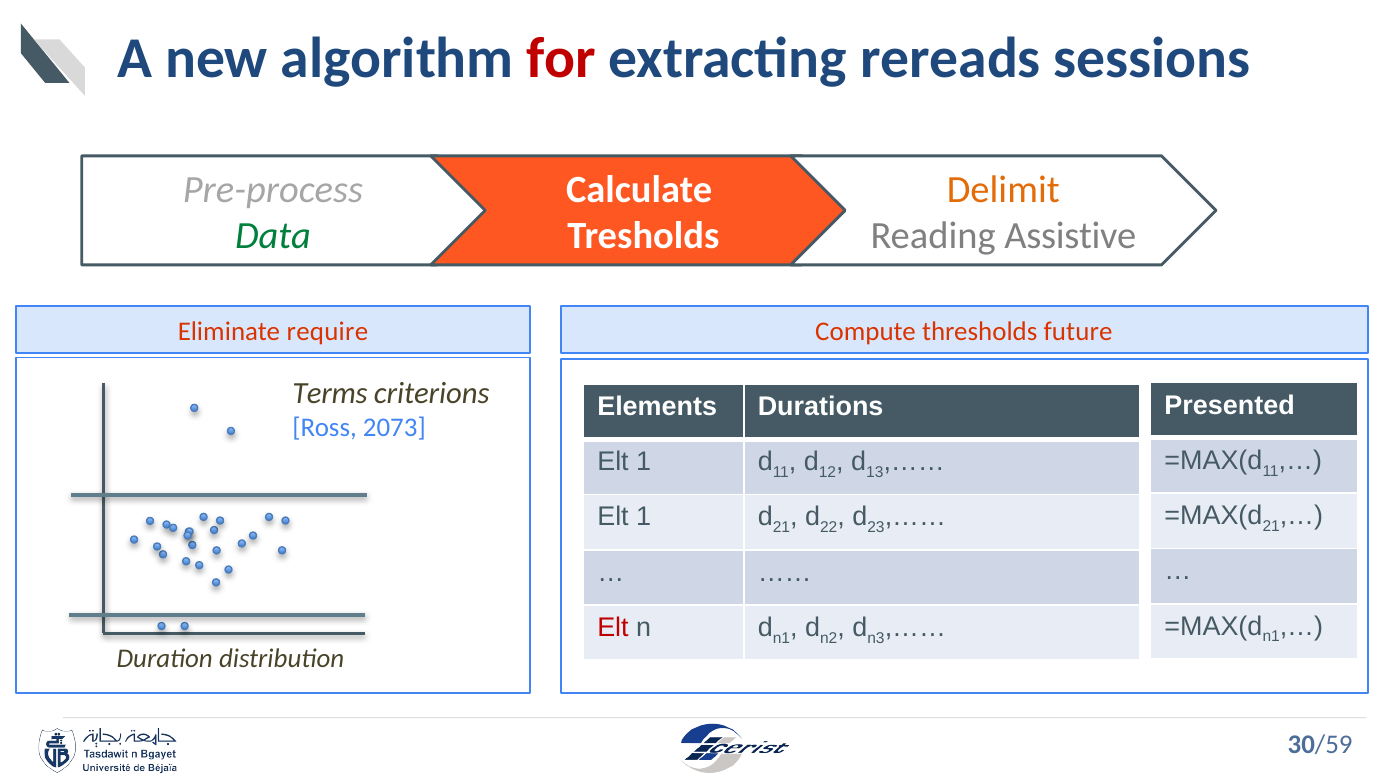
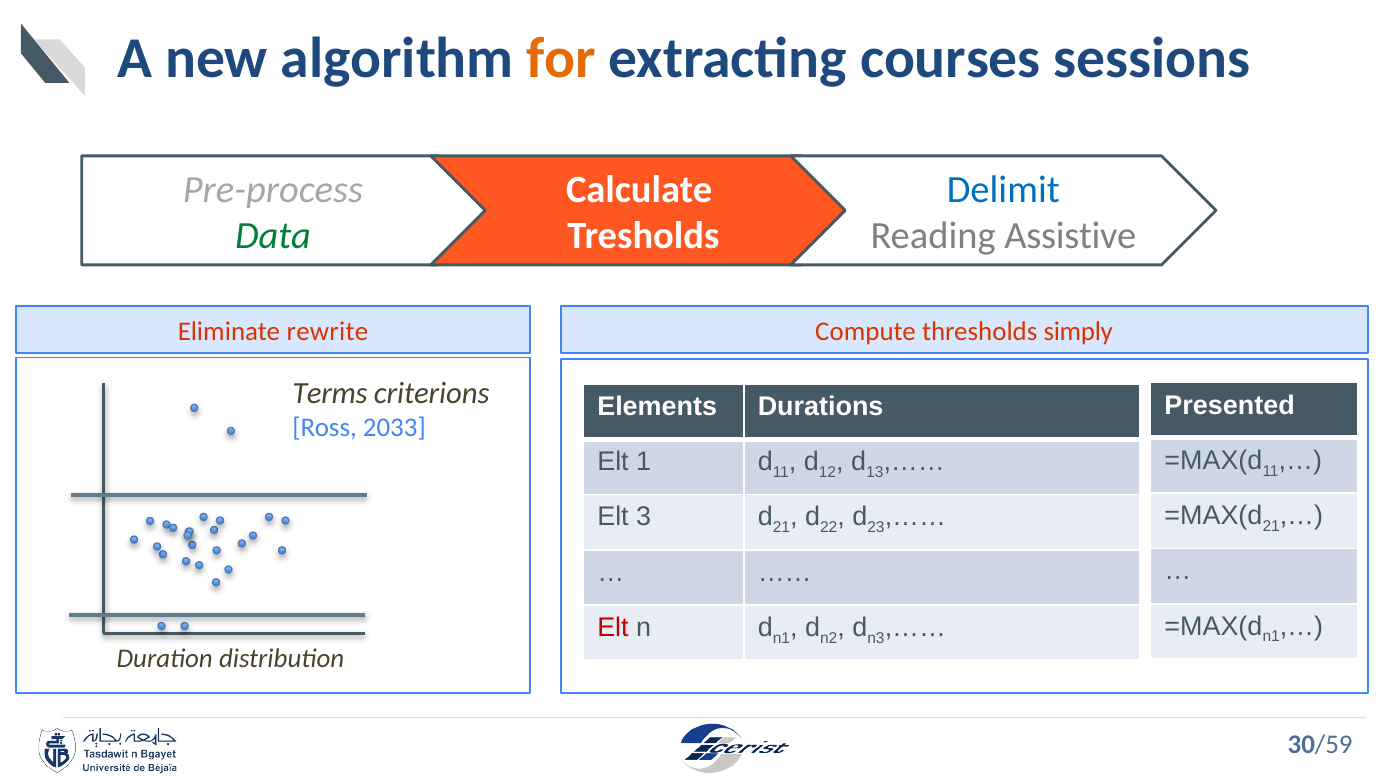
for colour: red -> orange
rereads: rereads -> courses
Delimit colour: orange -> blue
require: require -> rewrite
future: future -> simply
2073: 2073 -> 2033
1 at (644, 517): 1 -> 3
